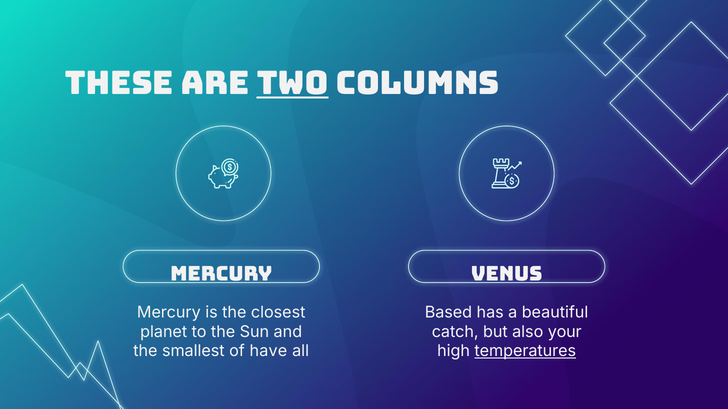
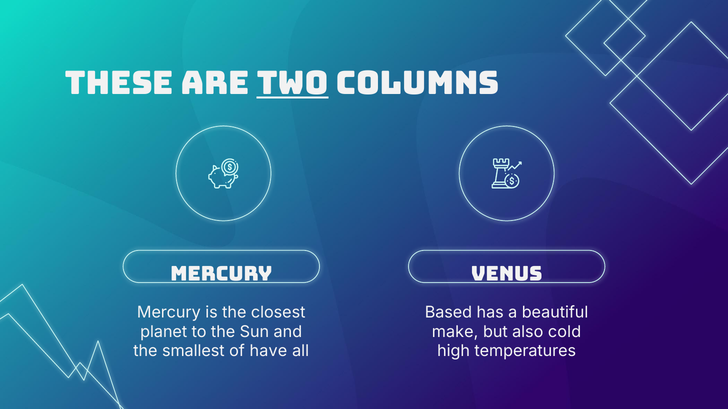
catch: catch -> make
your: your -> cold
temperatures underline: present -> none
